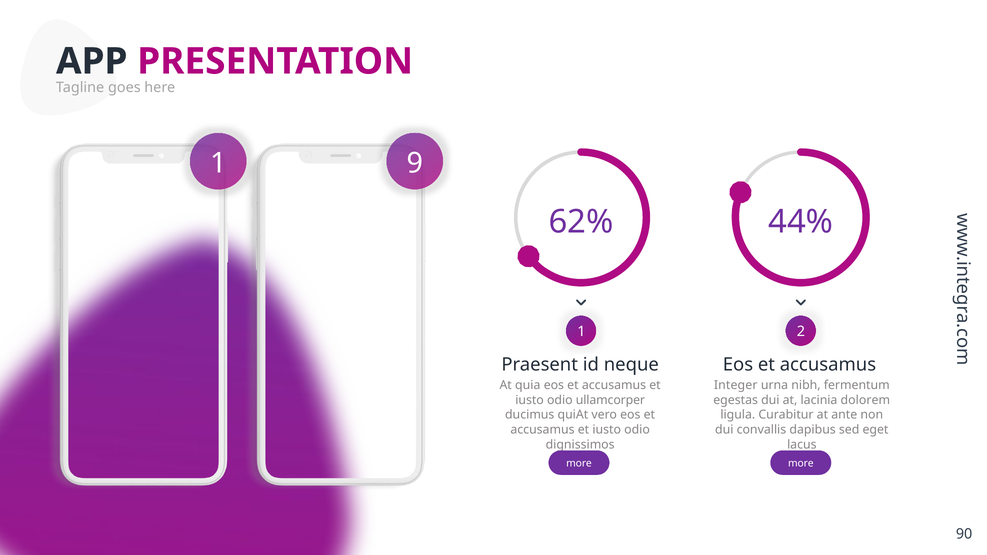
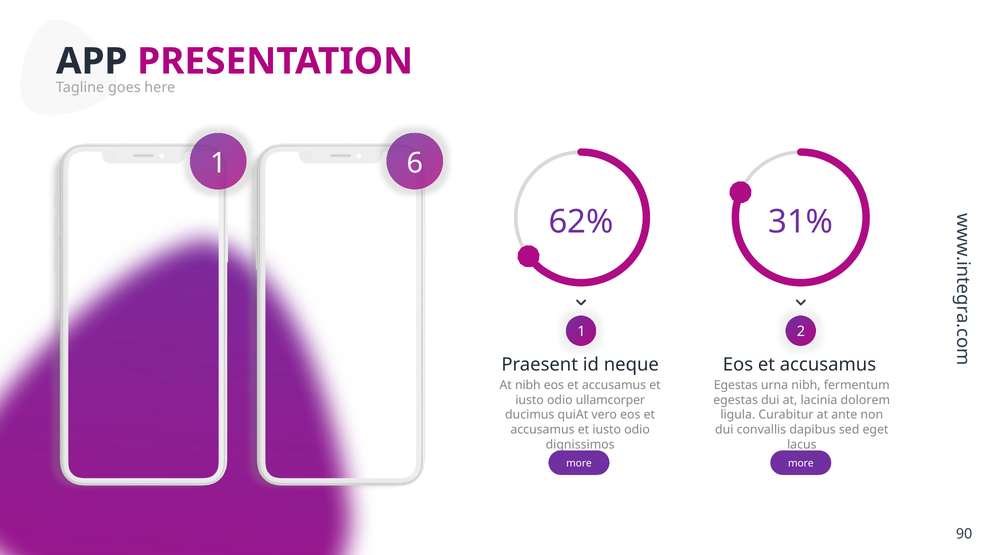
9: 9 -> 6
44%: 44% -> 31%
At quia: quia -> nibh
Integer at (736, 385): Integer -> Egestas
